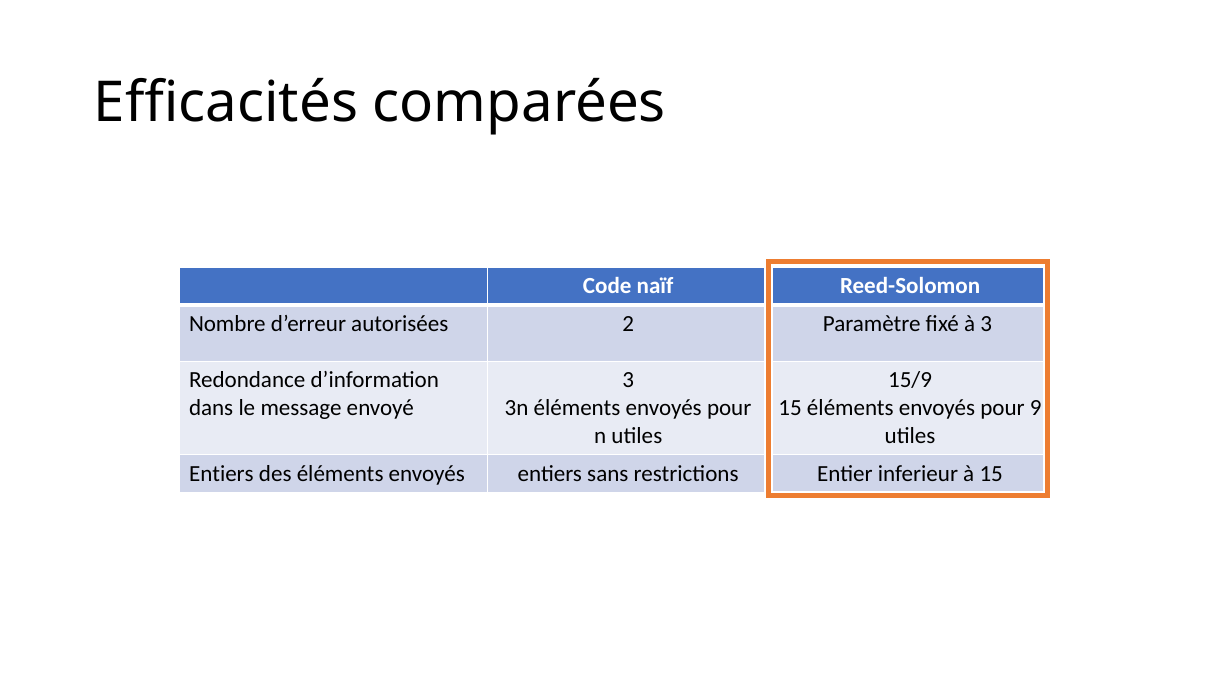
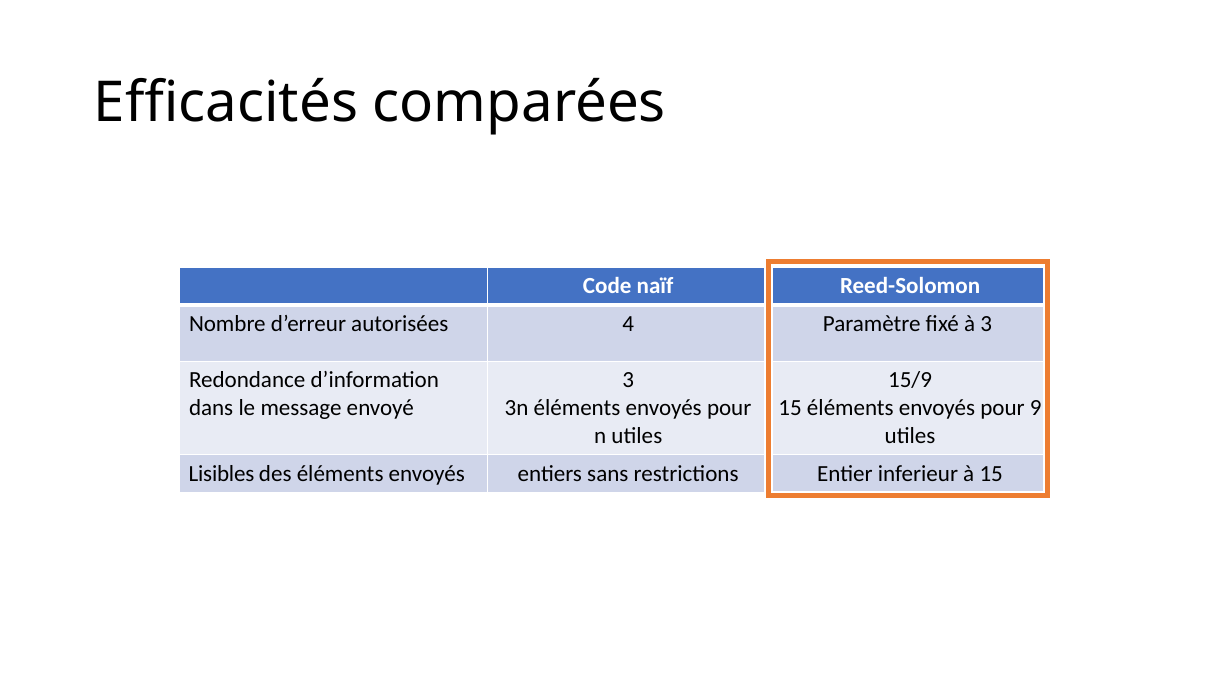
2: 2 -> 4
Entiers at (221, 474): Entiers -> Lisibles
